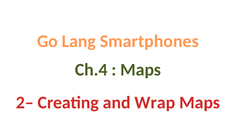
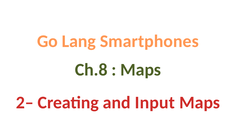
Ch.4: Ch.4 -> Ch.8
Wrap: Wrap -> Input
